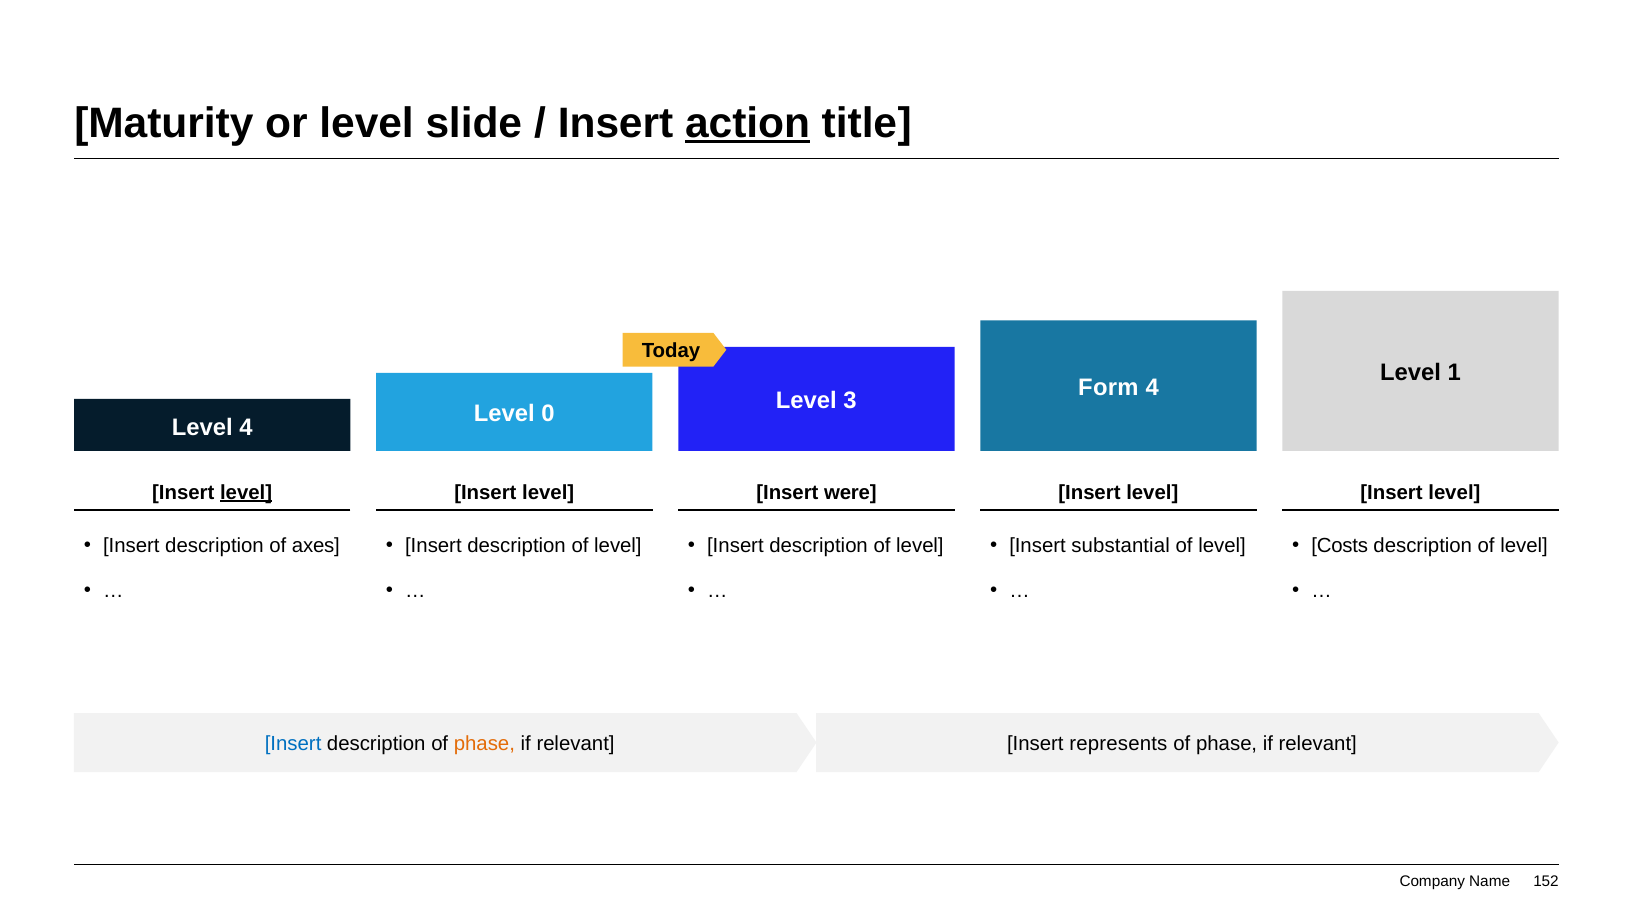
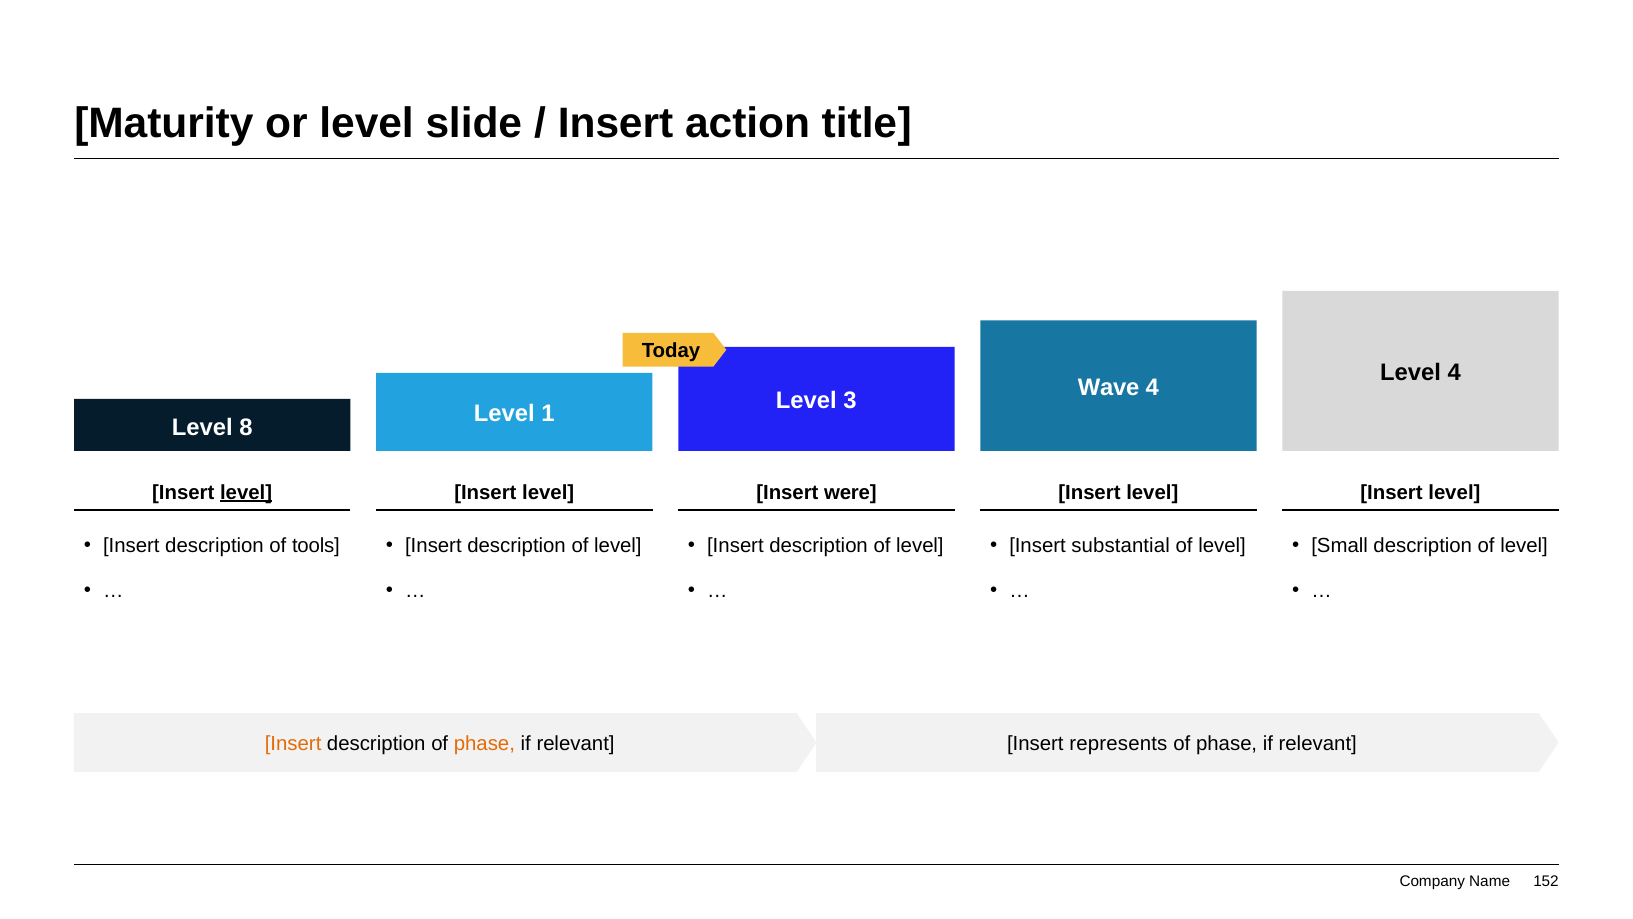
action underline: present -> none
Level 1: 1 -> 4
Form: Form -> Wave
0: 0 -> 1
Level 4: 4 -> 8
axes: axes -> tools
Costs: Costs -> Small
Insert at (293, 744) colour: blue -> orange
